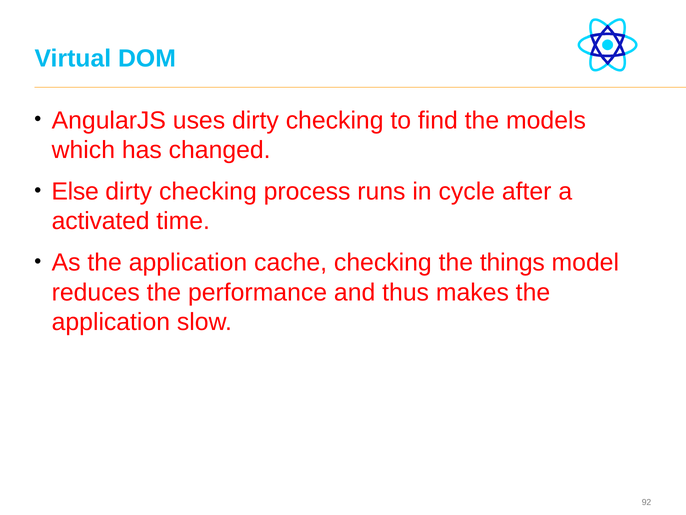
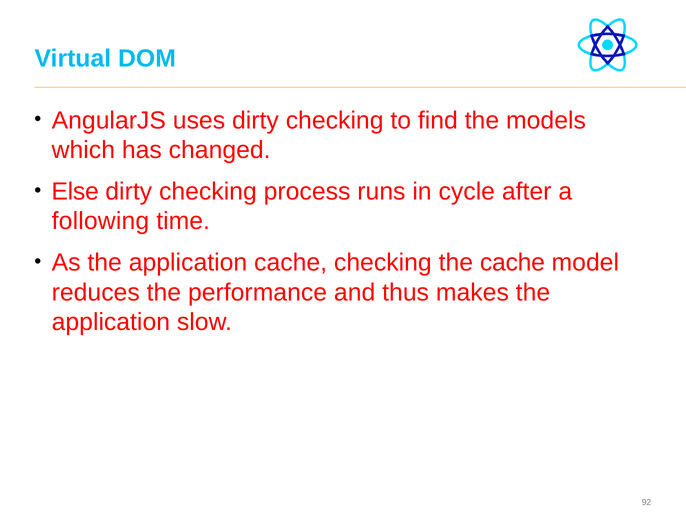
activated: activated -> following
the things: things -> cache
